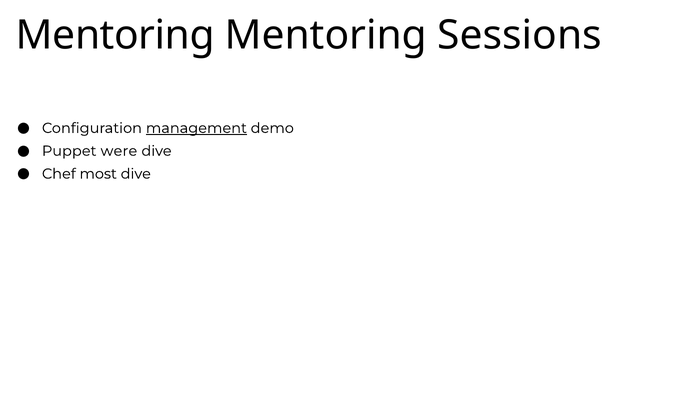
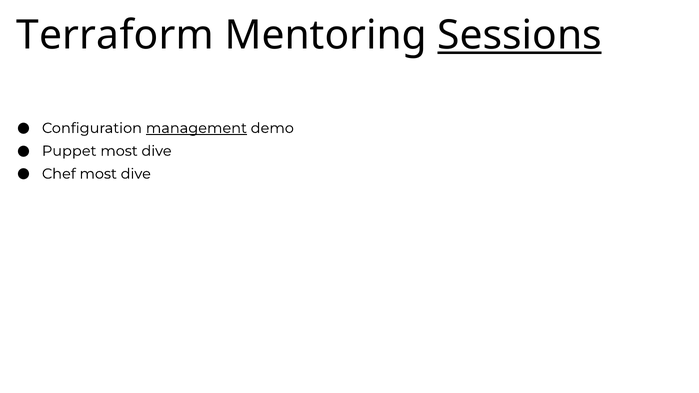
Mentoring at (115, 35): Mentoring -> Terraform
Sessions underline: none -> present
Puppet were: were -> most
